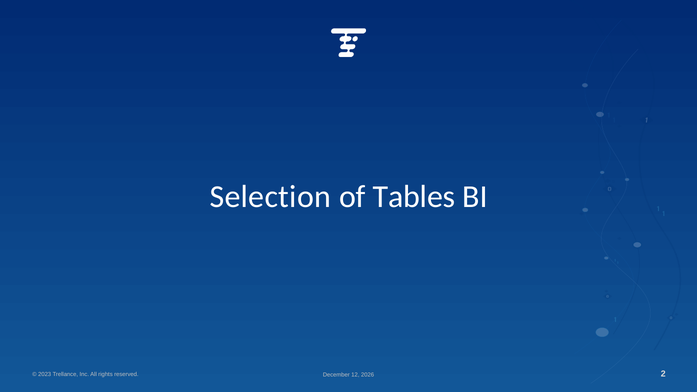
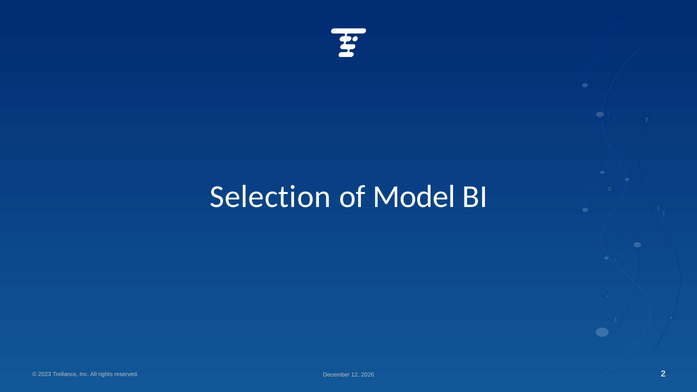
Tables: Tables -> Model
